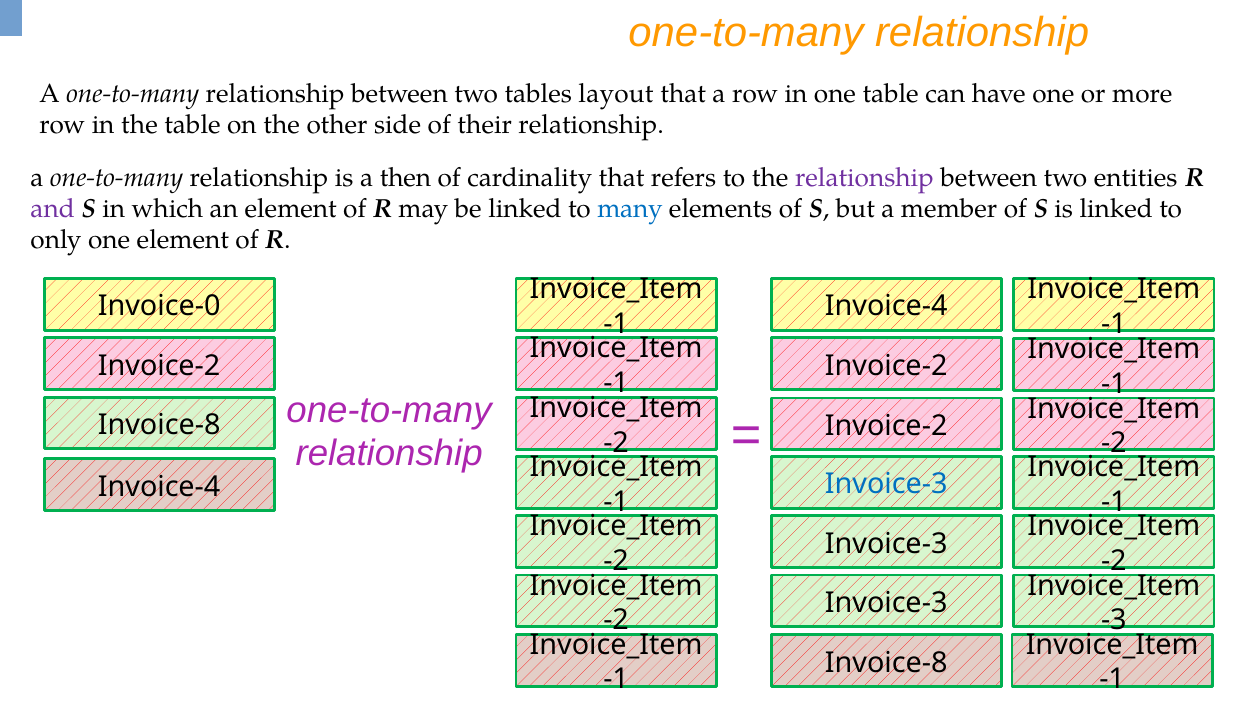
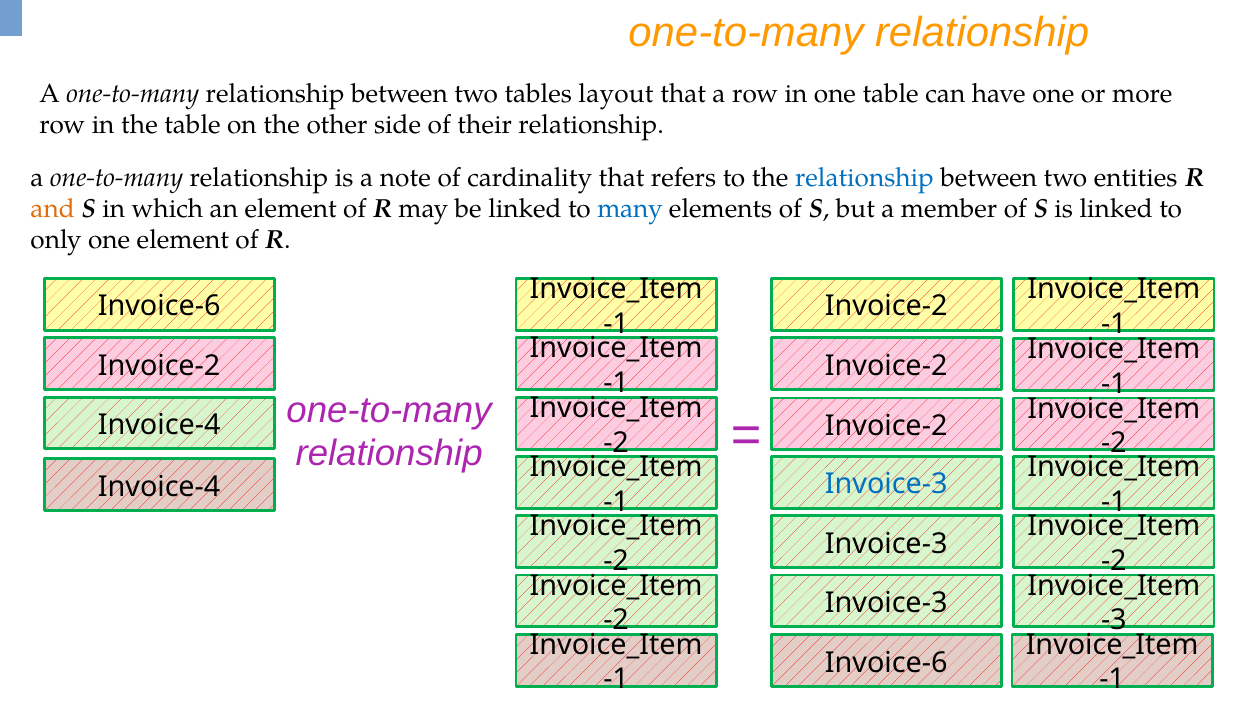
then: then -> note
relationship at (864, 178) colour: purple -> blue
and colour: purple -> orange
Invoice-0 at (159, 307): Invoice-0 -> Invoice-6
Invoice-4 at (886, 307): Invoice-4 -> Invoice-2
Invoice-8 at (159, 425): Invoice-8 -> Invoice-4
Invoice-8 at (886, 663): Invoice-8 -> Invoice-6
